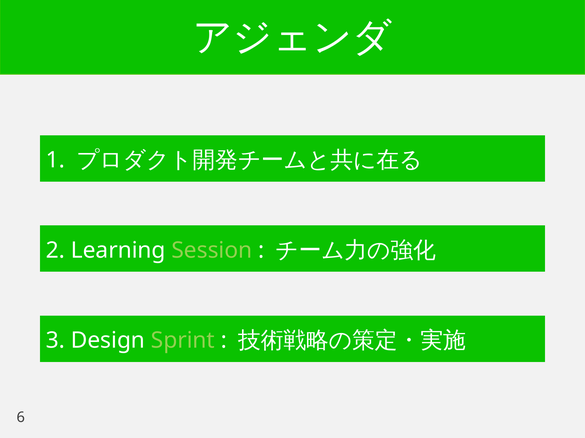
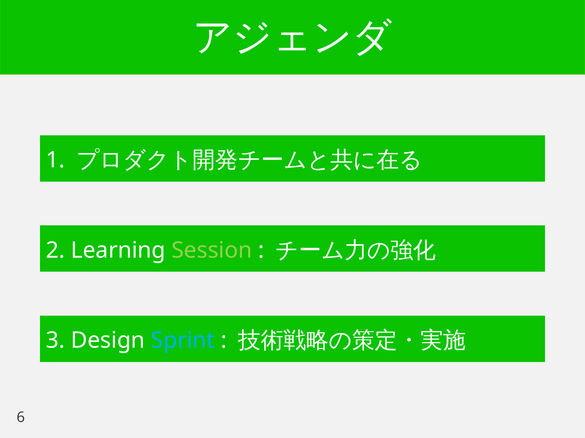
Sprint colour: light green -> light blue
